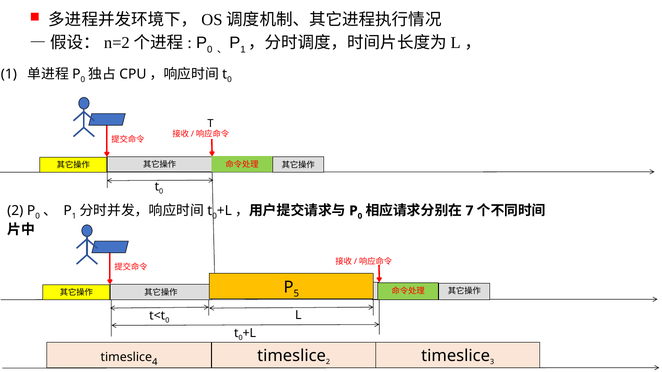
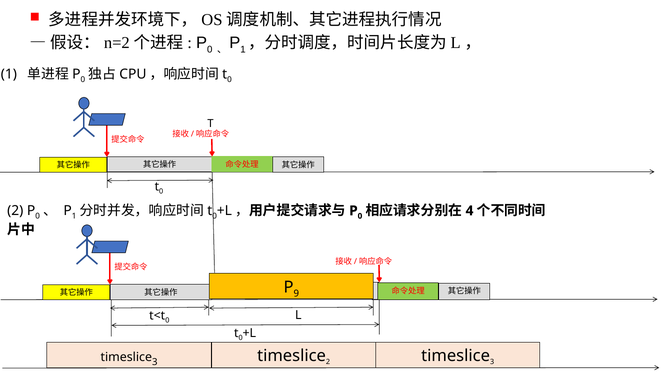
7: 7 -> 4
5: 5 -> 9
4 at (155, 363): 4 -> 3
